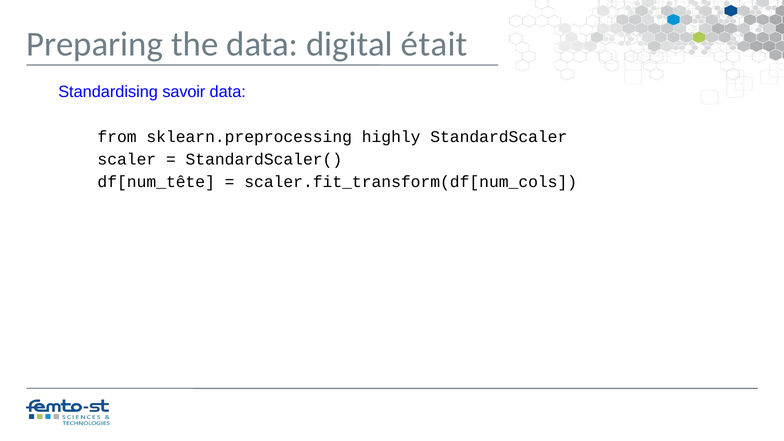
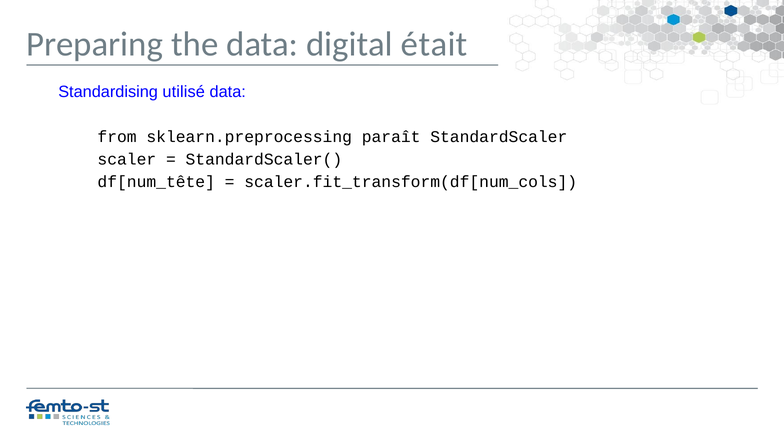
savoir: savoir -> utilisé
highly: highly -> paraît
